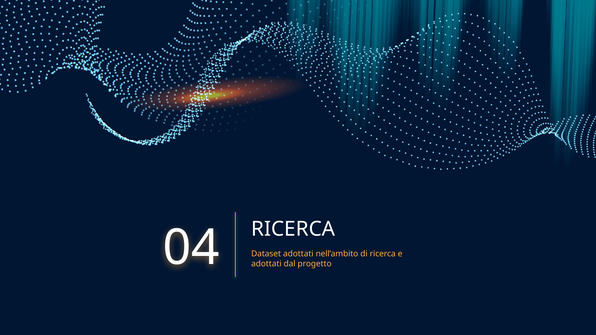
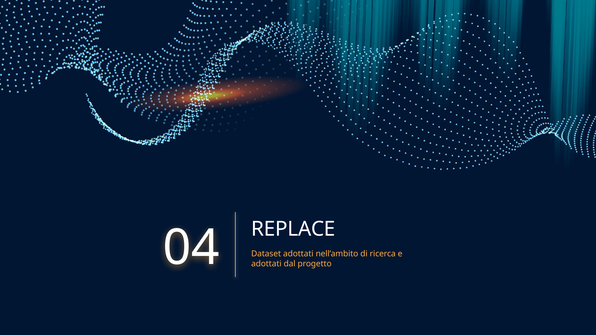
RICERCA at (293, 229): RICERCA -> REPLACE
